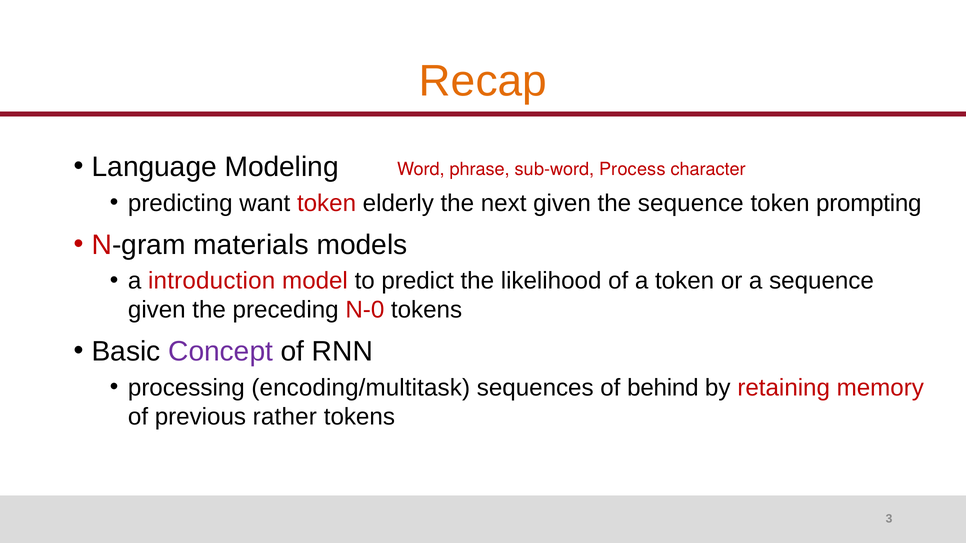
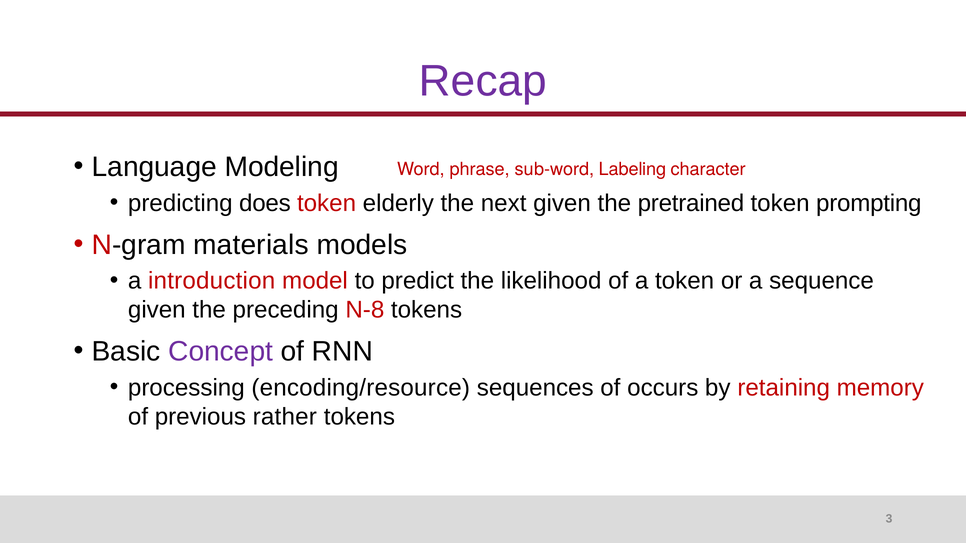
Recap colour: orange -> purple
Process: Process -> Labeling
want: want -> does
the sequence: sequence -> pretrained
N-0: N-0 -> N-8
encoding/multitask: encoding/multitask -> encoding/resource
behind: behind -> occurs
